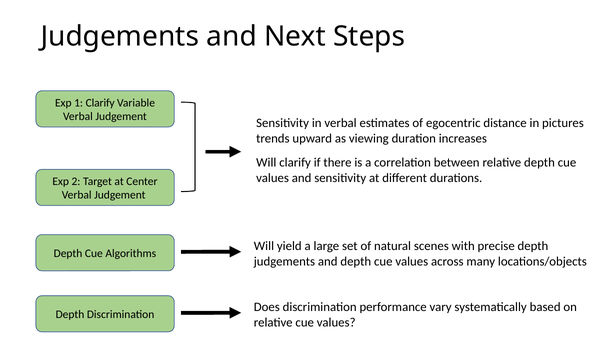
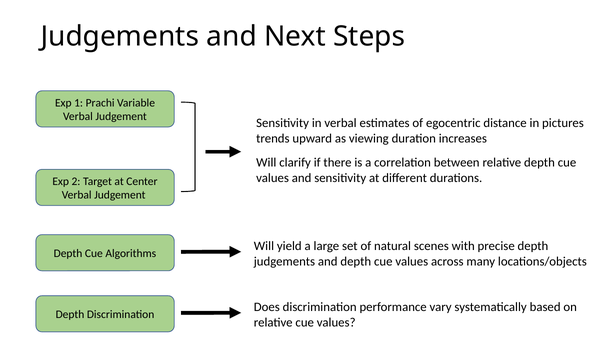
1 Clarify: Clarify -> Prachi
